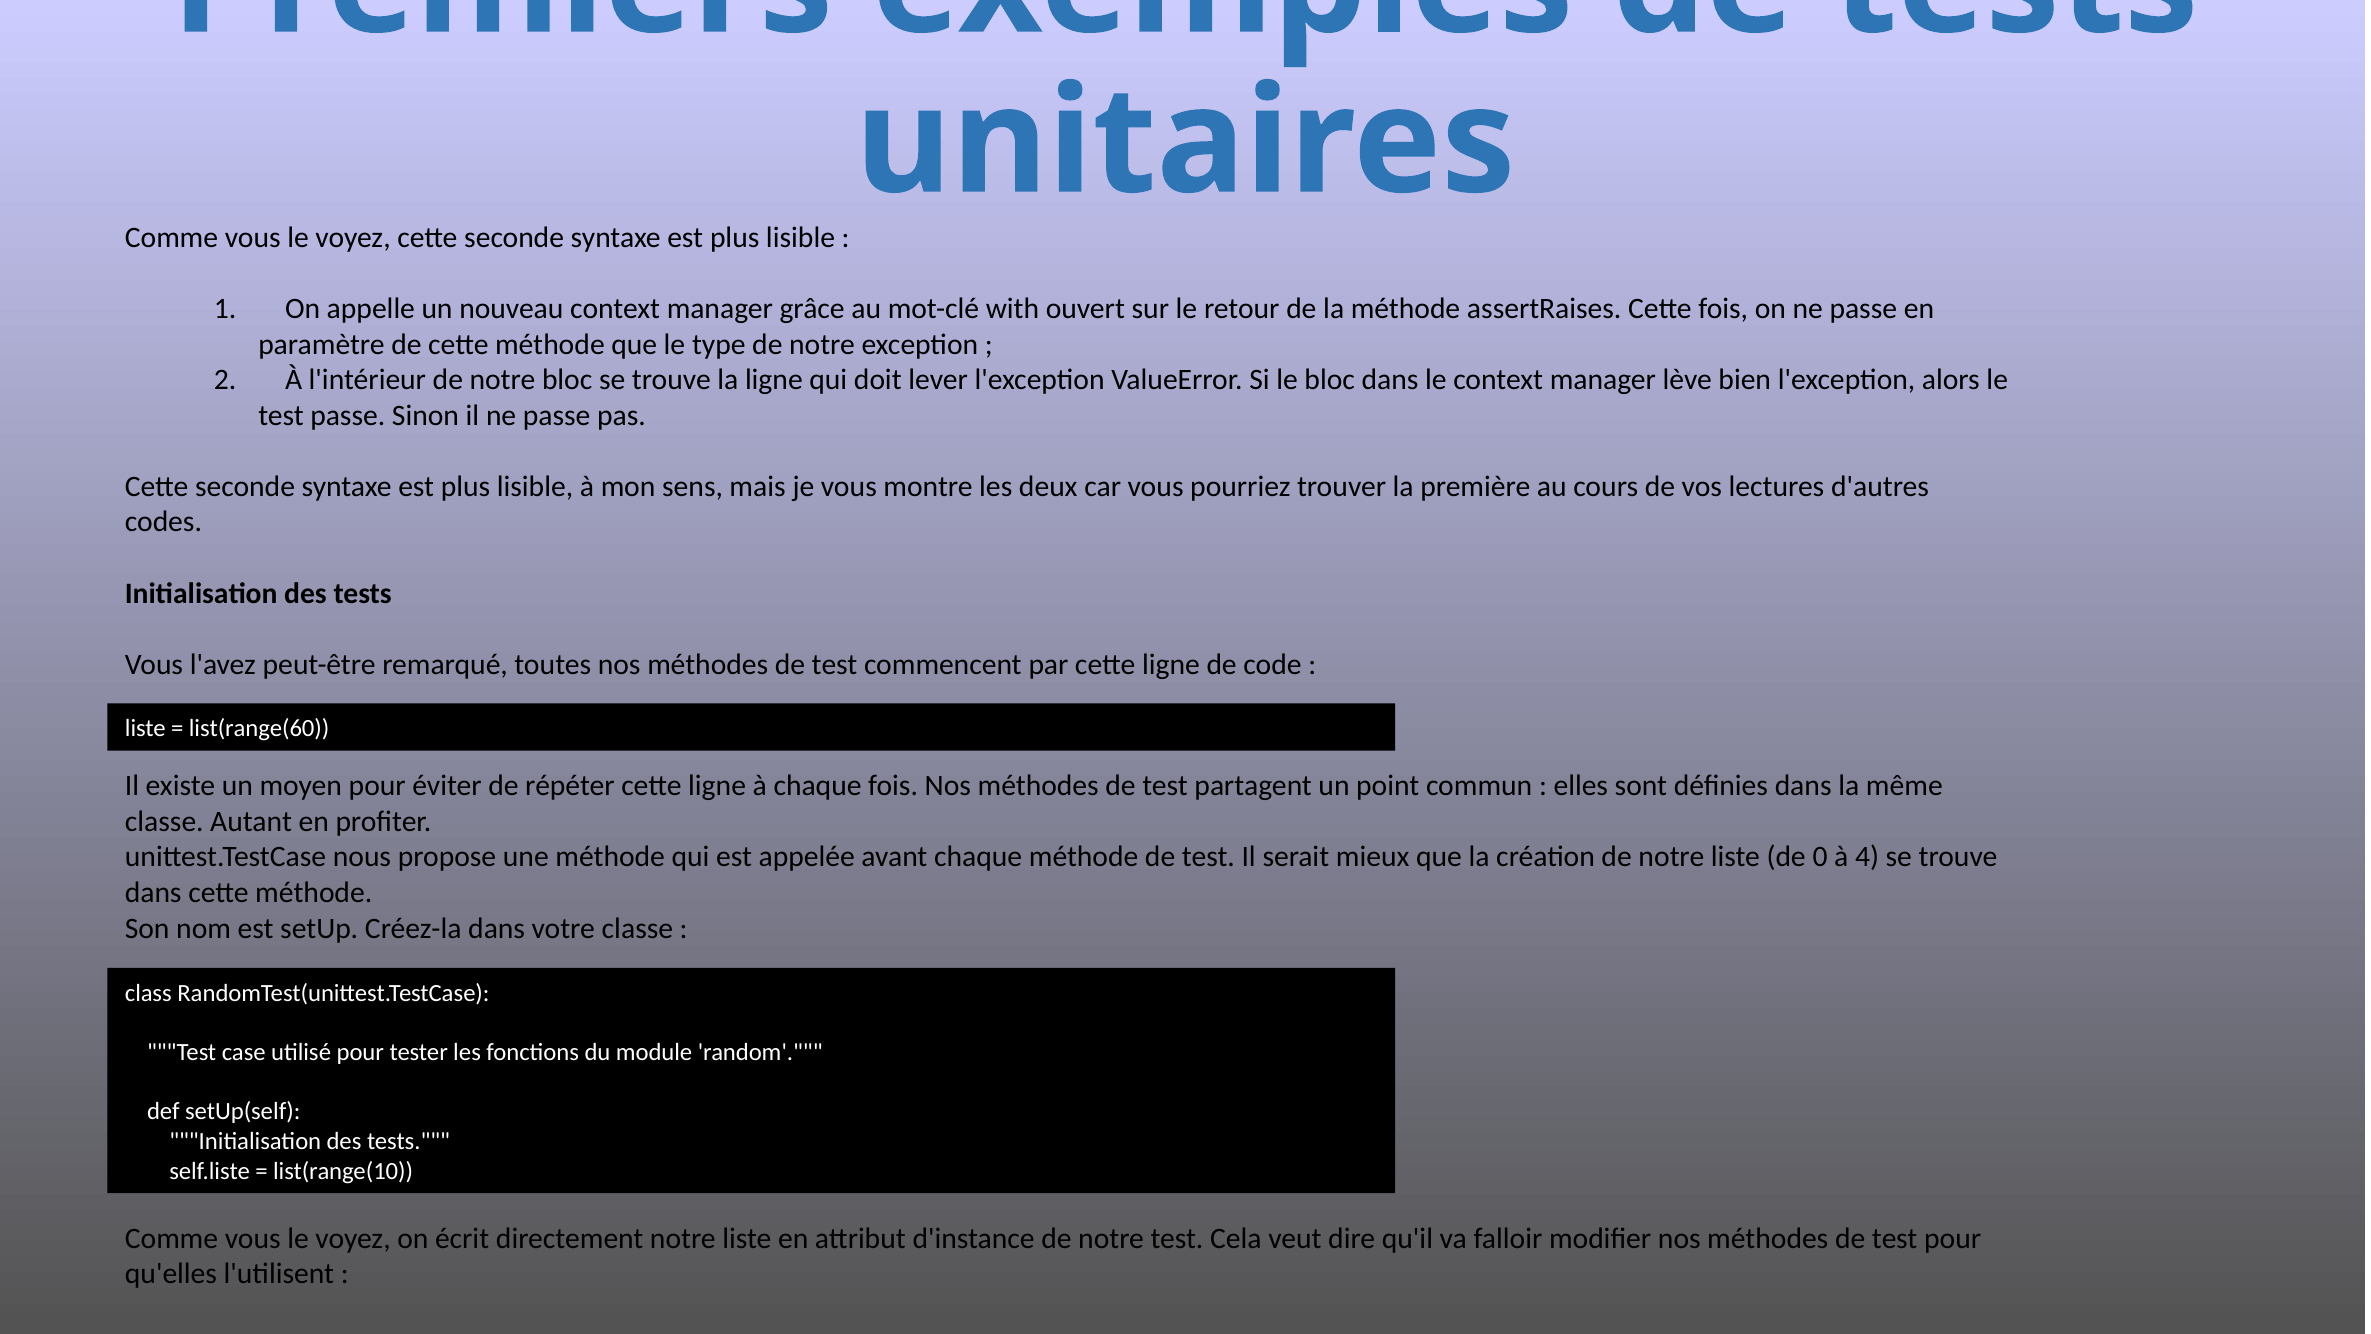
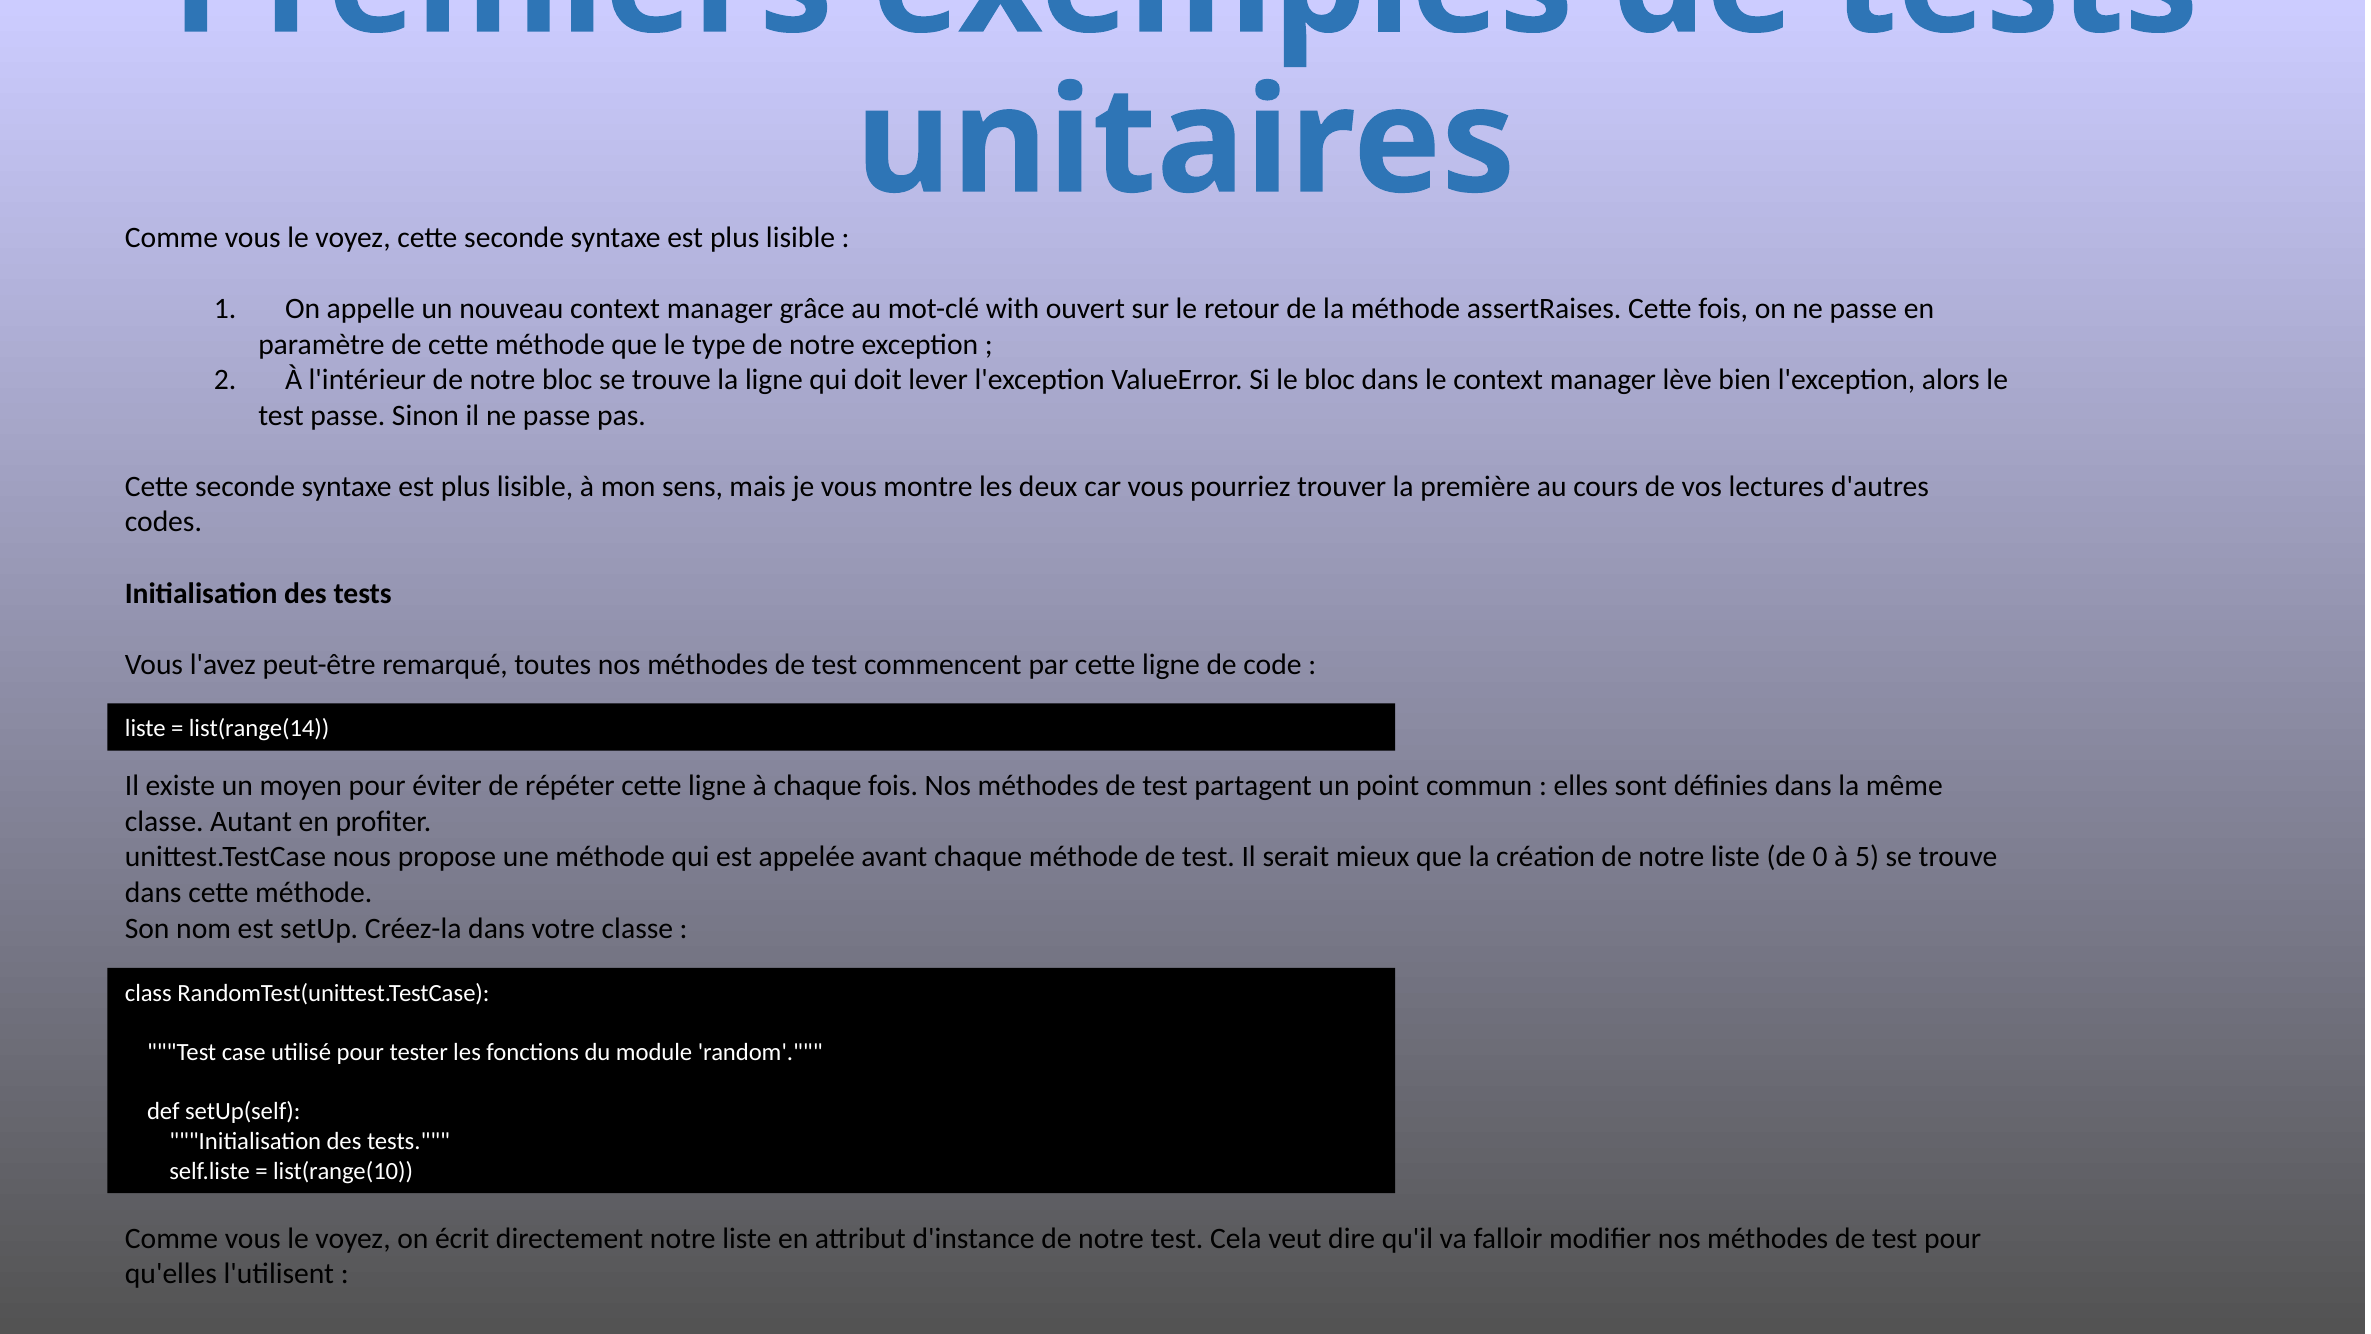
list(range(60: list(range(60 -> list(range(14
4: 4 -> 5
